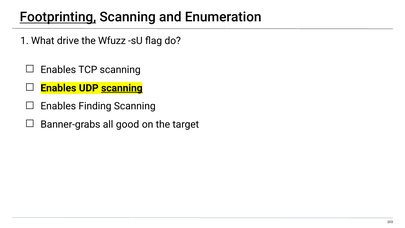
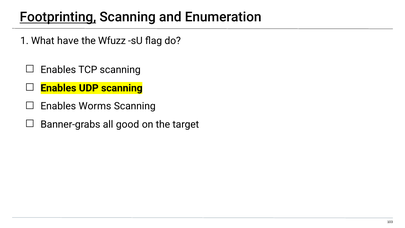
drive: drive -> have
scanning at (122, 88) underline: present -> none
Finding: Finding -> Worms
